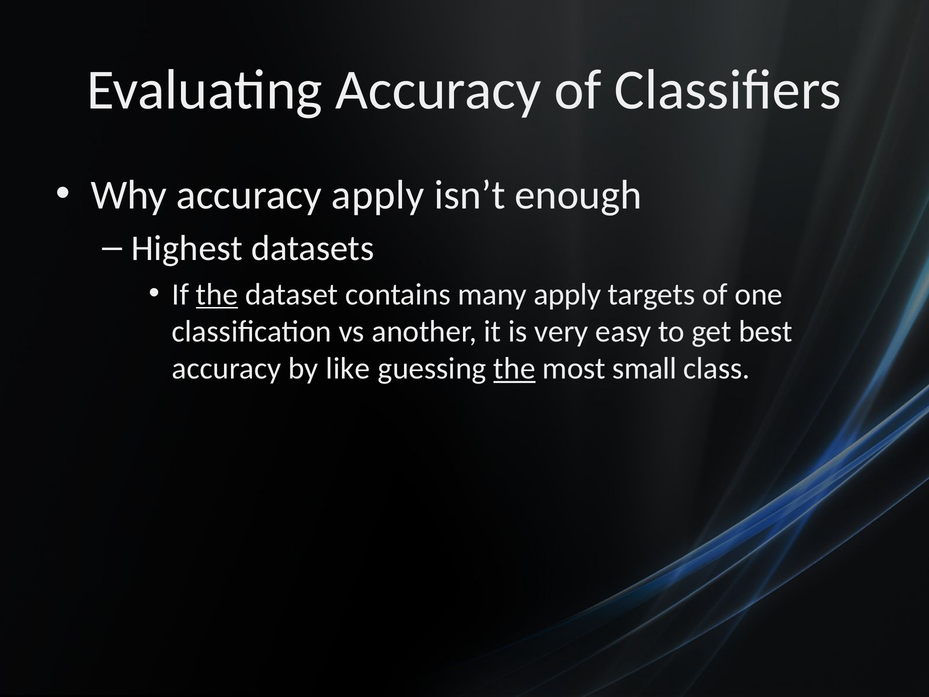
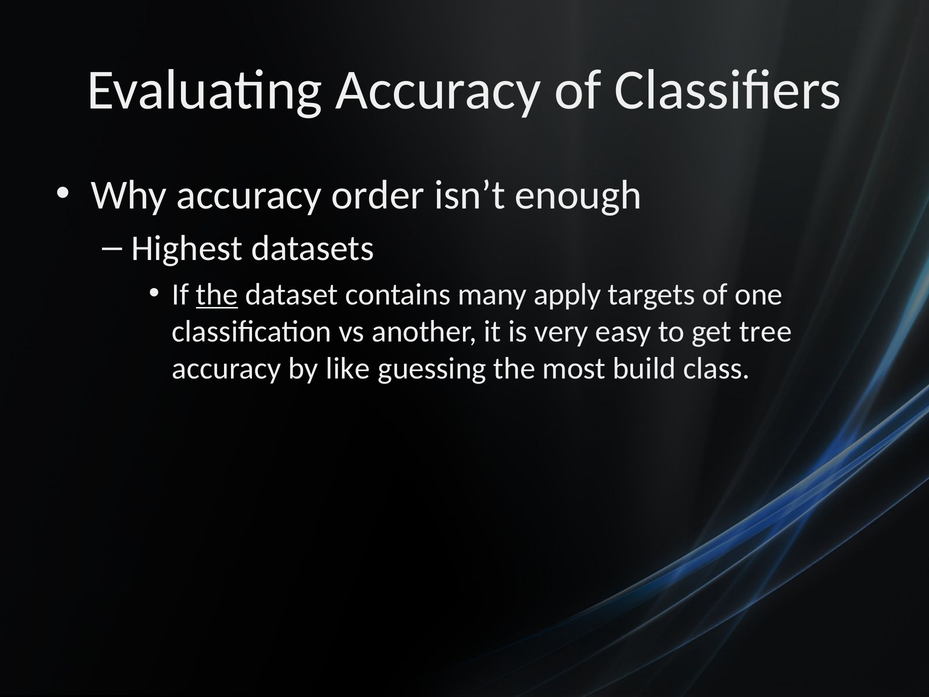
accuracy apply: apply -> order
best: best -> tree
the at (514, 369) underline: present -> none
small: small -> build
